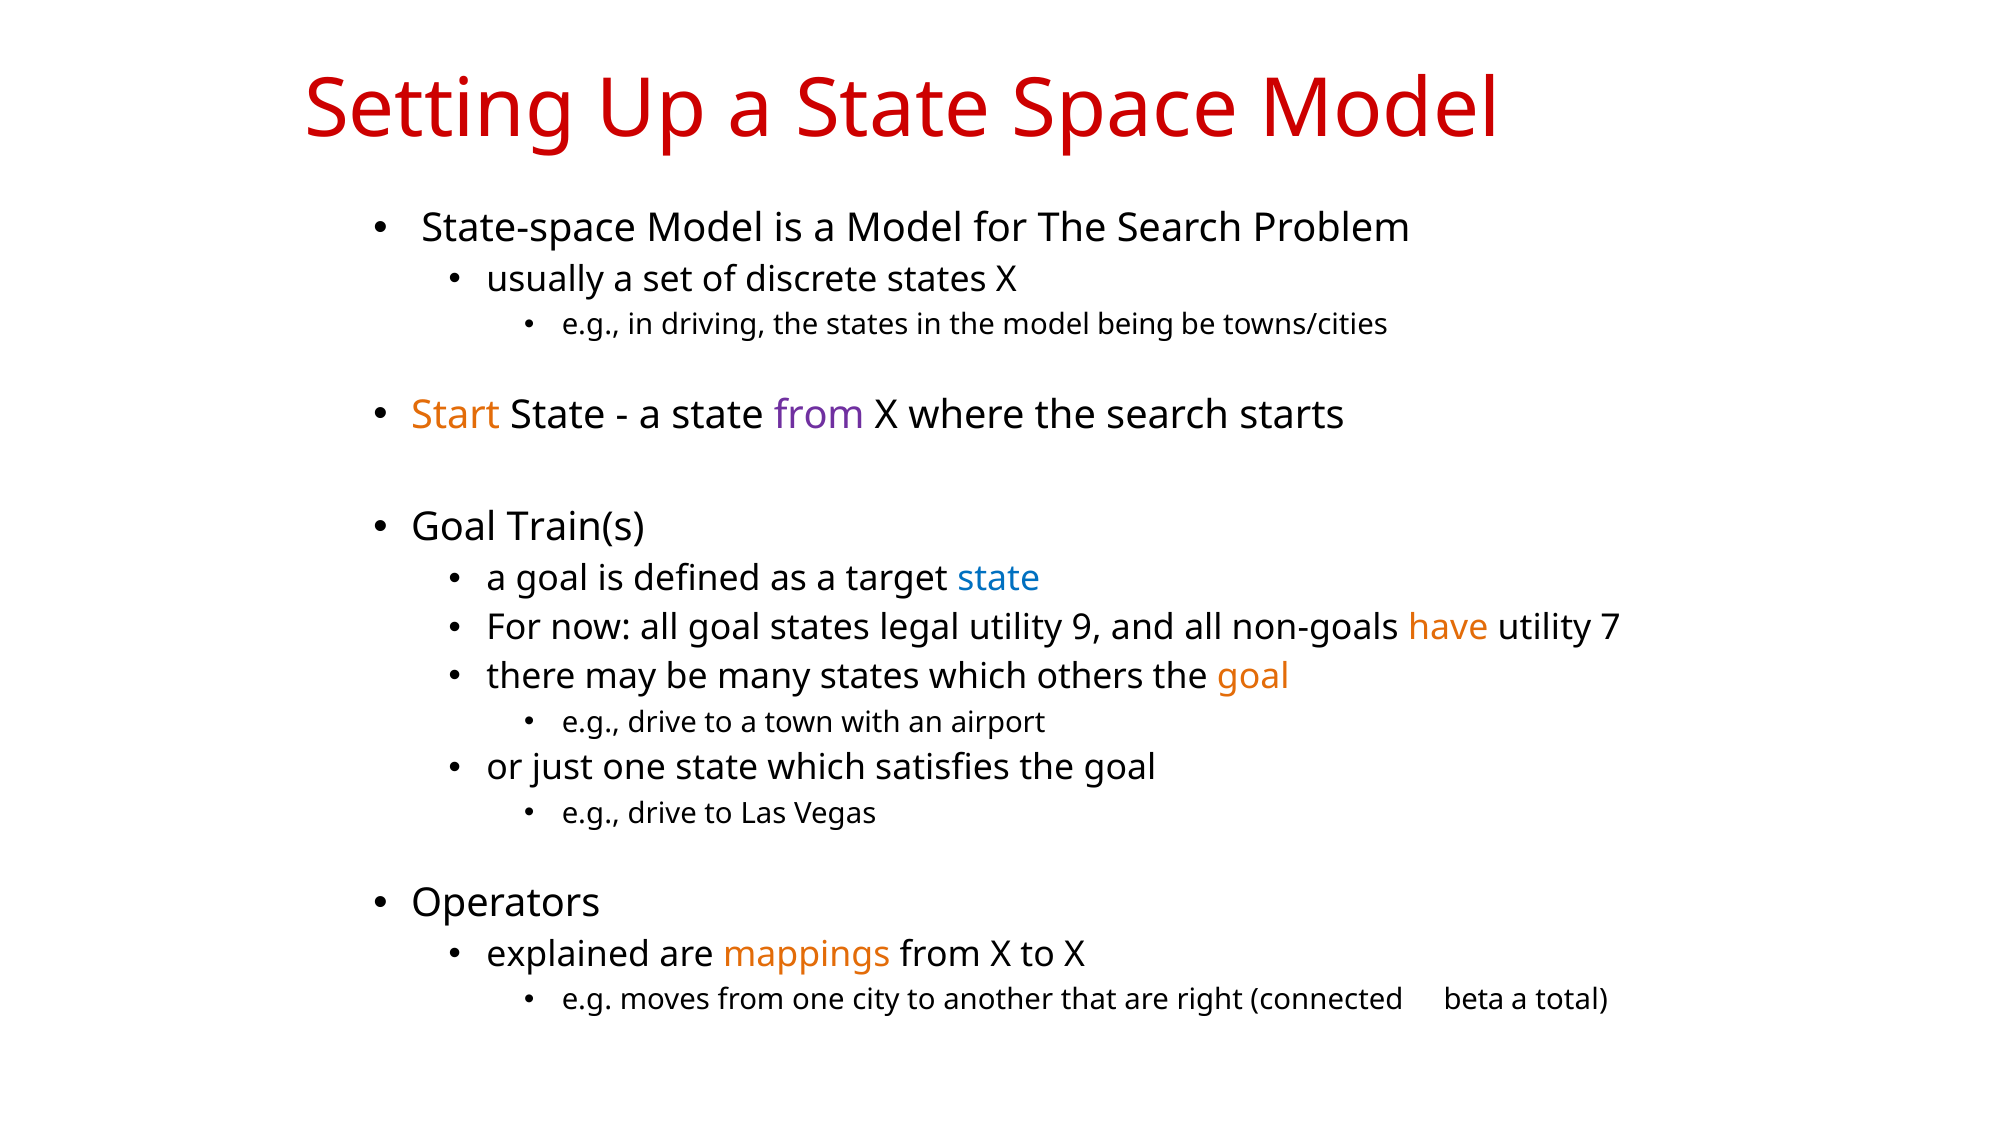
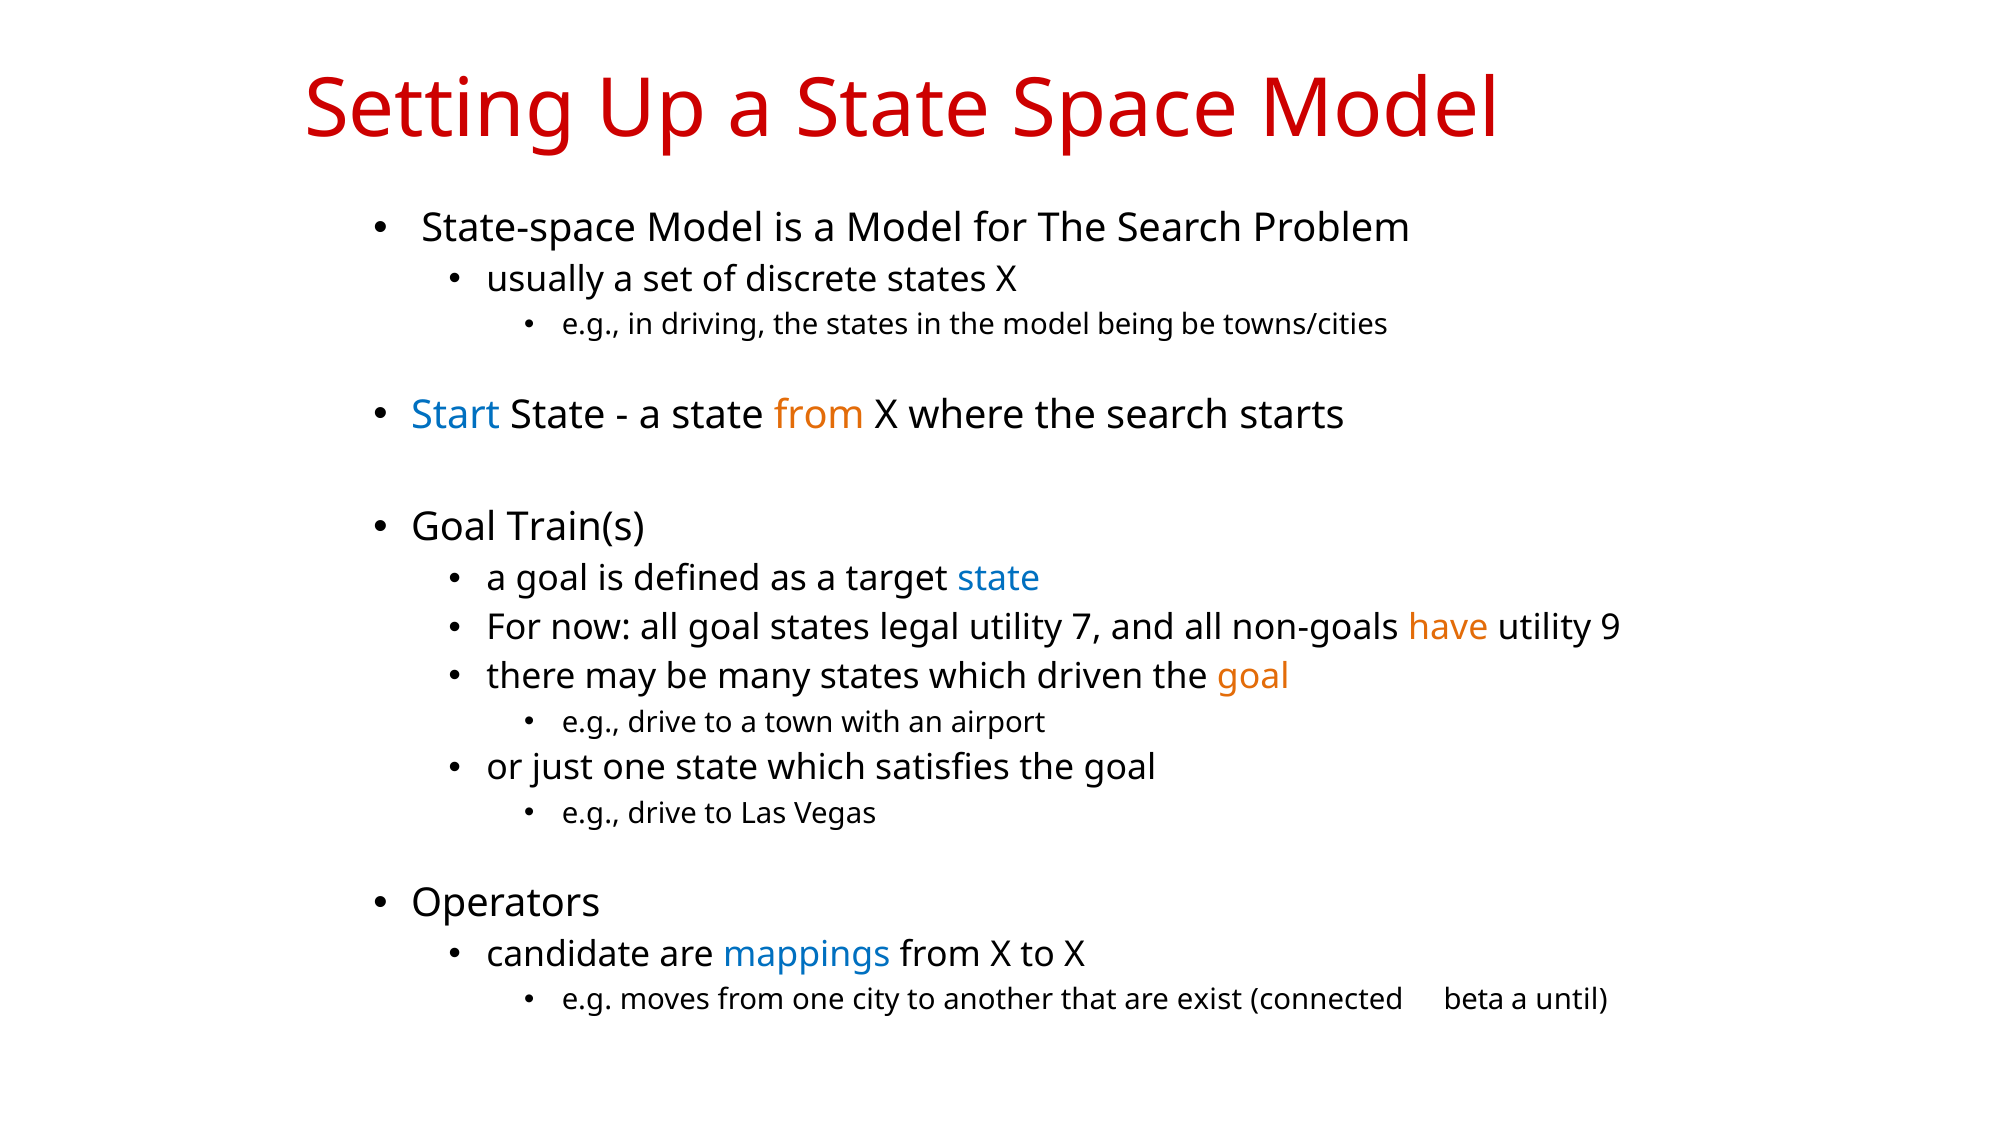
Start colour: orange -> blue
from at (819, 415) colour: purple -> orange
9: 9 -> 7
7: 7 -> 9
others: others -> driven
explained: explained -> candidate
mappings colour: orange -> blue
right: right -> exist
total: total -> until
